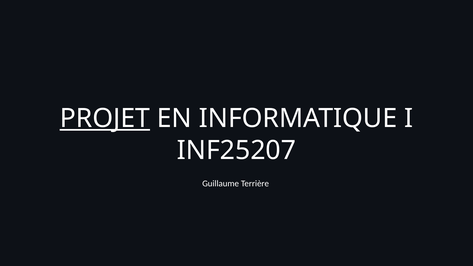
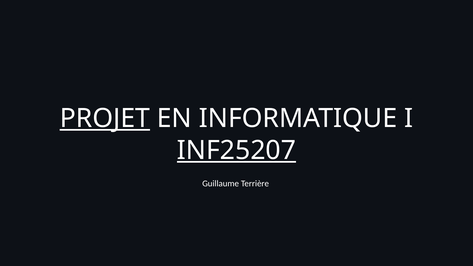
INF25207 underline: none -> present
